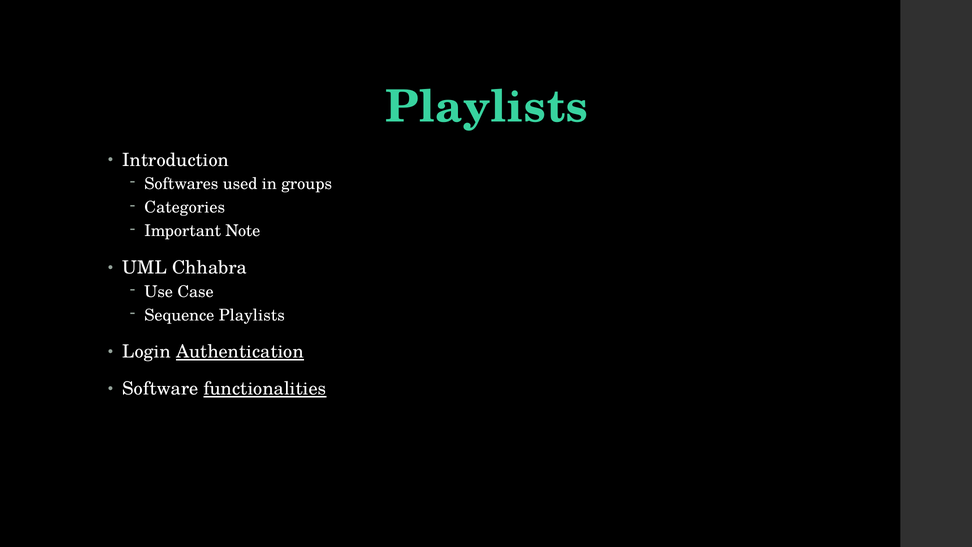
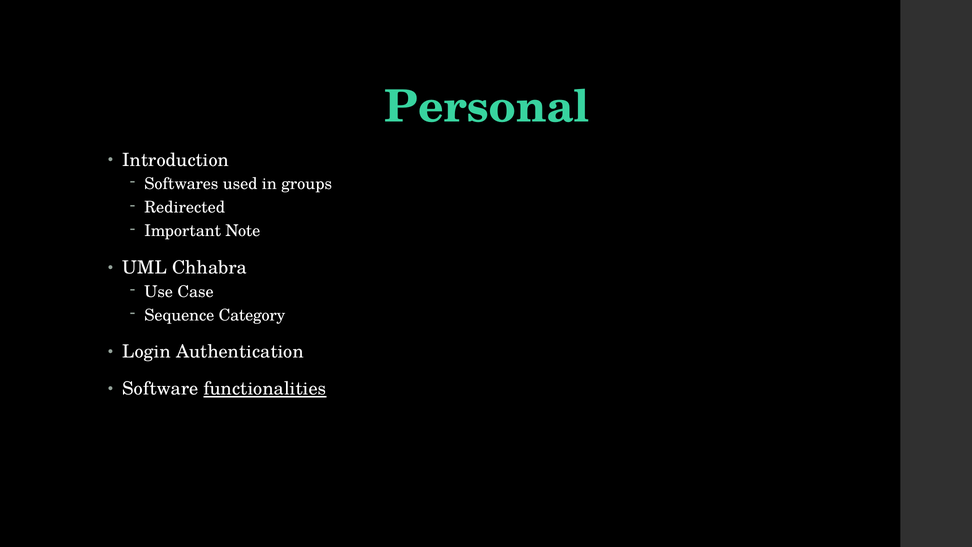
Playlists at (487, 107): Playlists -> Personal
Categories: Categories -> Redirected
Sequence Playlists: Playlists -> Category
Authentication underline: present -> none
